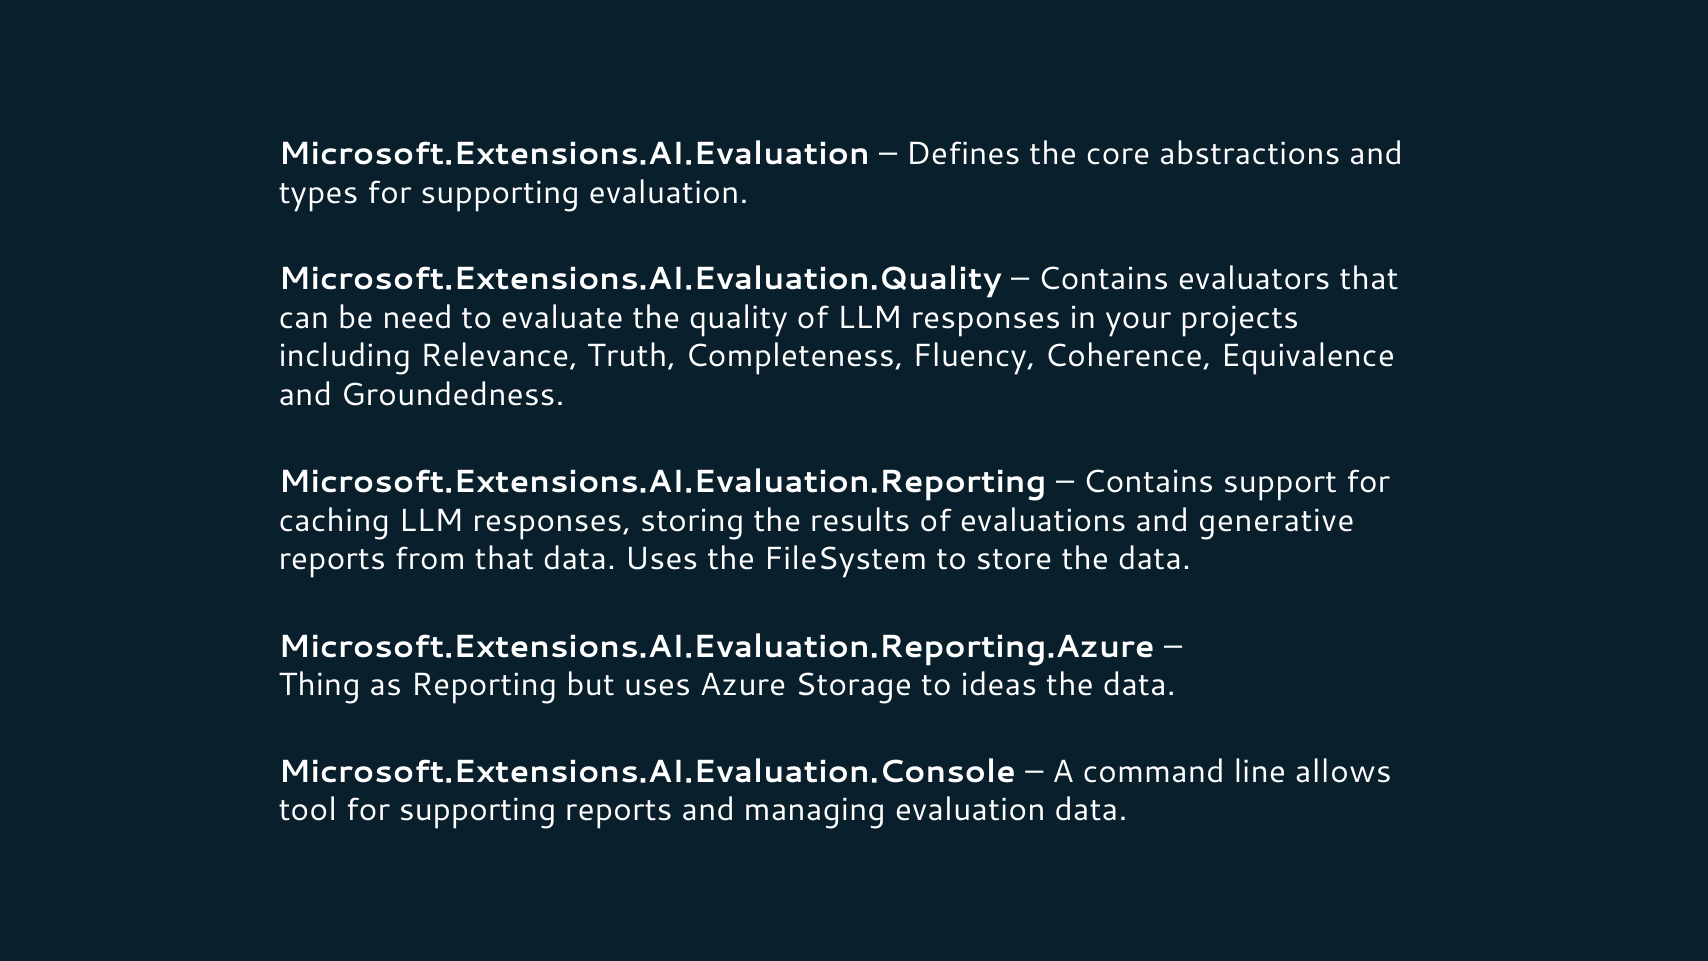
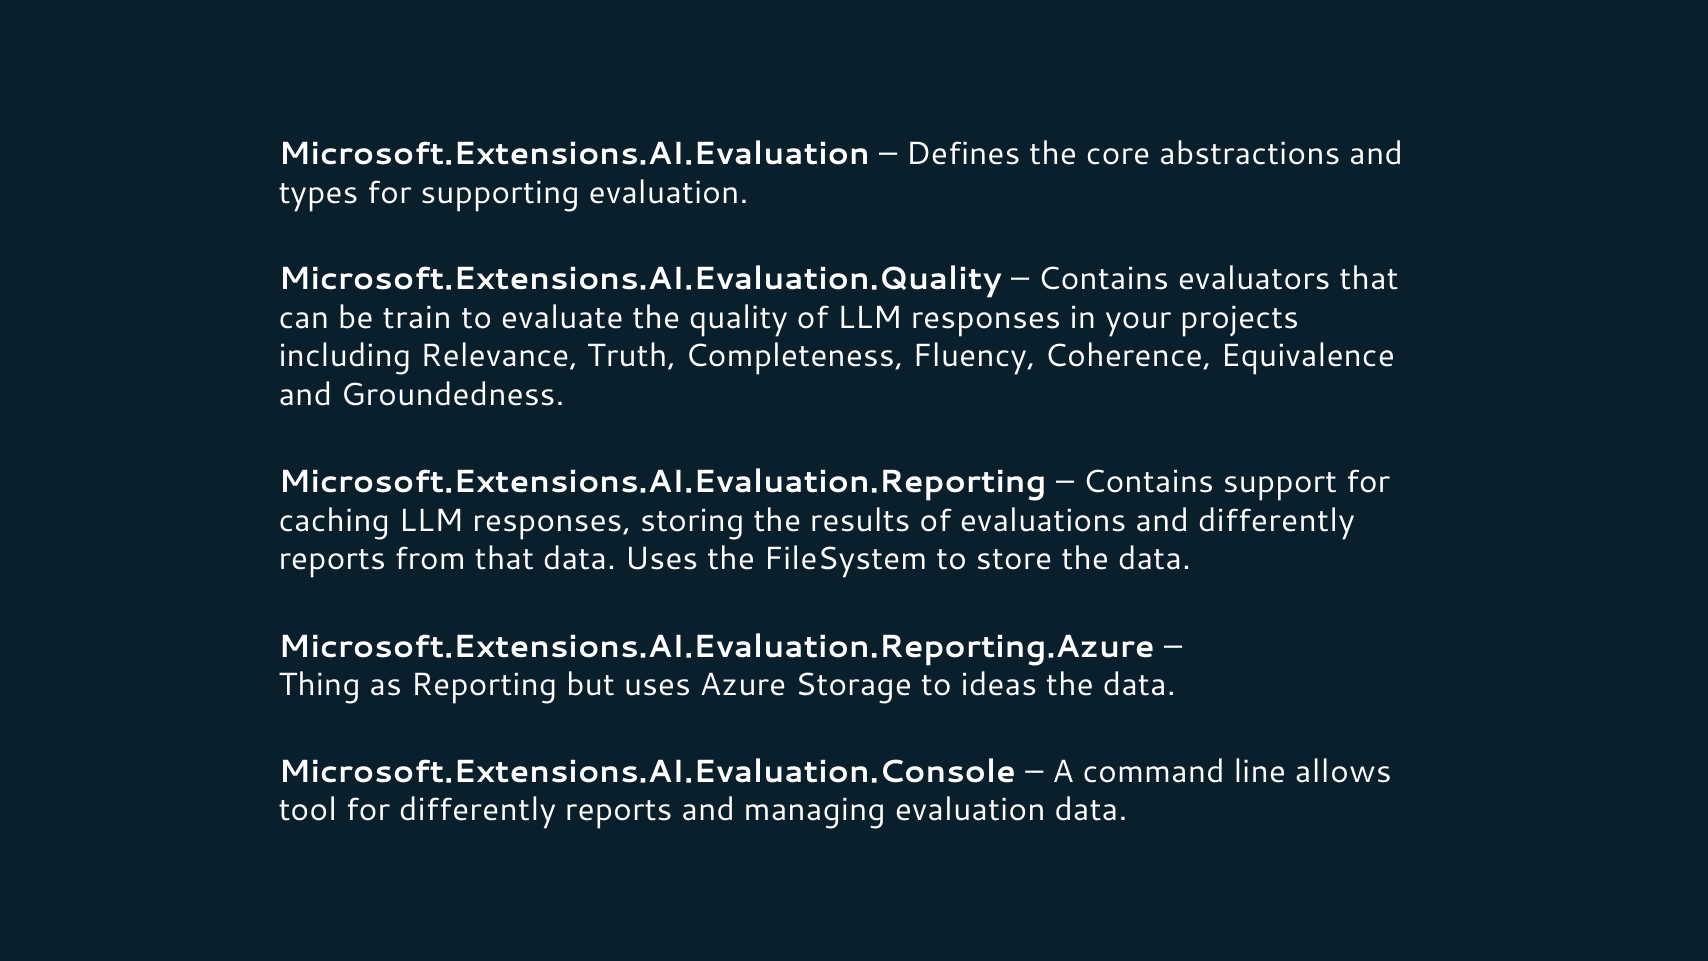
need: need -> train
and generative: generative -> differently
tool for supporting: supporting -> differently
